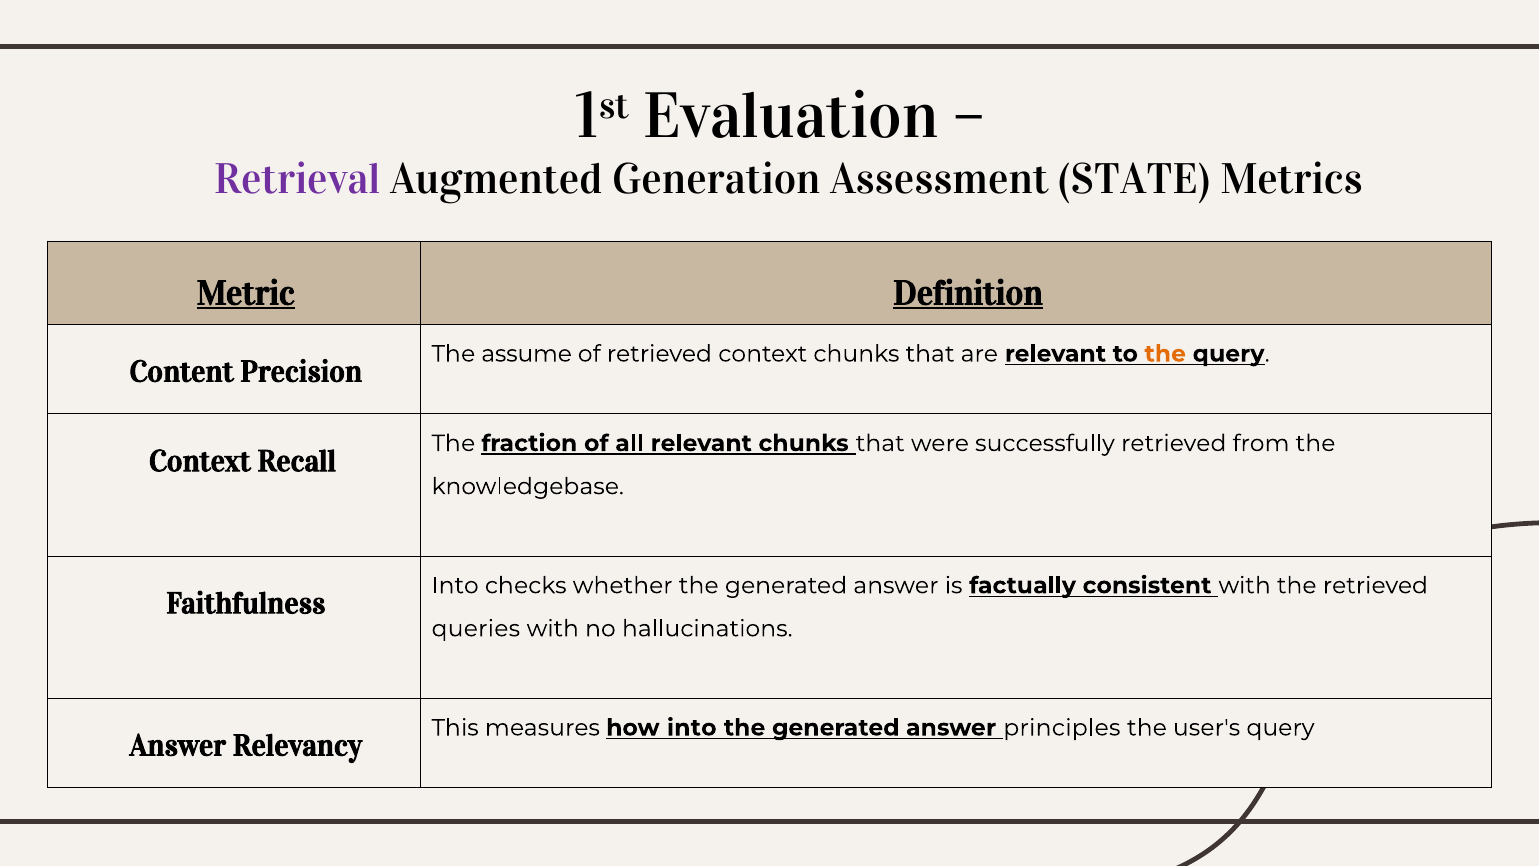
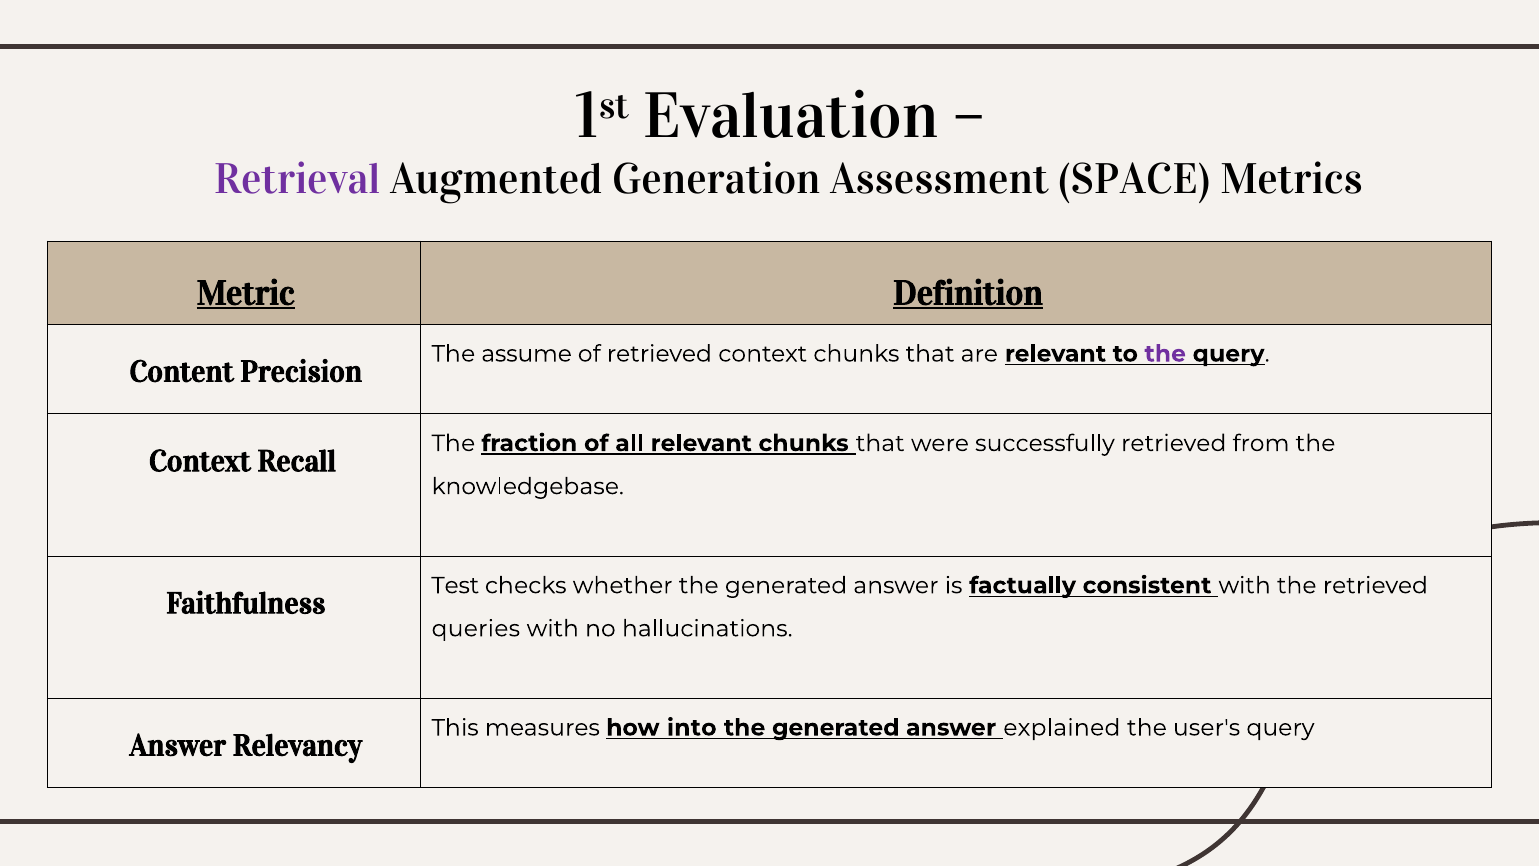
STATE: STATE -> SPACE
the at (1165, 354) colour: orange -> purple
Faithfulness Into: Into -> Test
principles: principles -> explained
